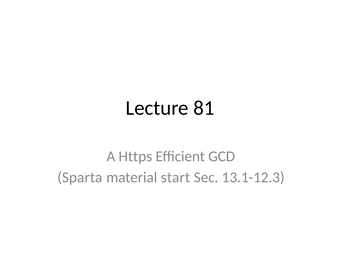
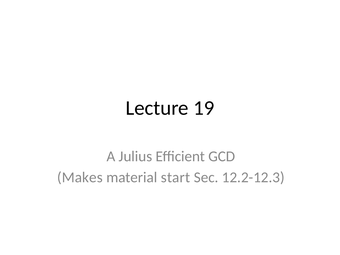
81: 81 -> 19
Https: Https -> Julius
Sparta: Sparta -> Makes
13.1-12.3: 13.1-12.3 -> 12.2-12.3
